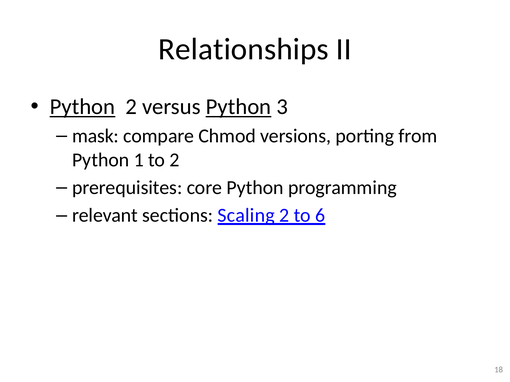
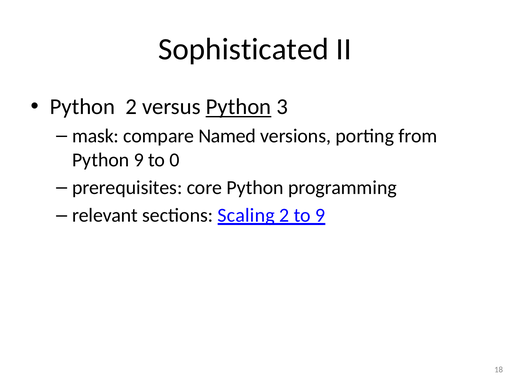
Relationships: Relationships -> Sophisticated
Python at (82, 107) underline: present -> none
Chmod: Chmod -> Named
Python 1: 1 -> 9
to 2: 2 -> 0
to 6: 6 -> 9
